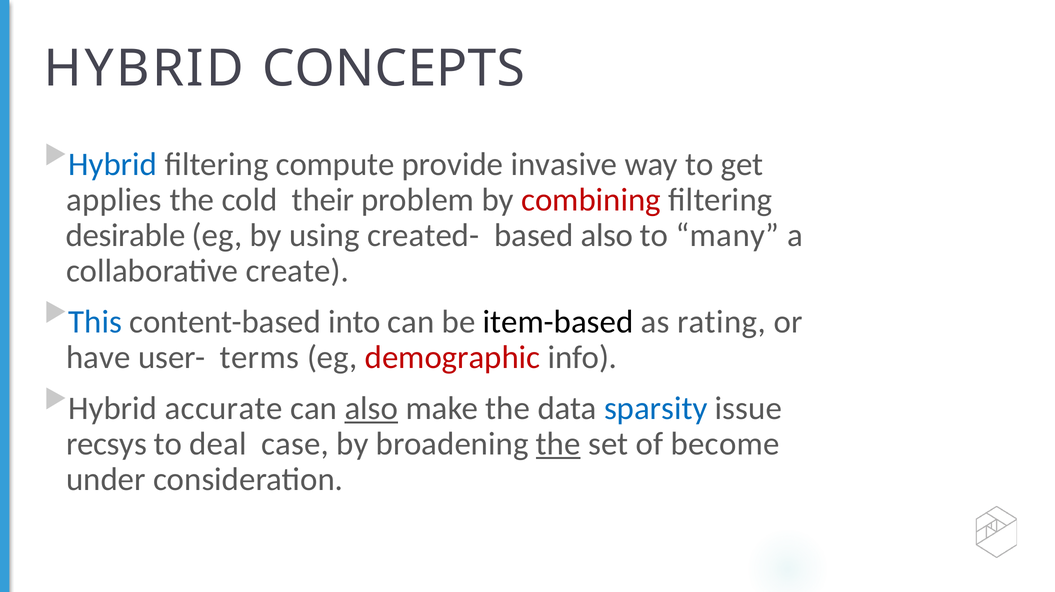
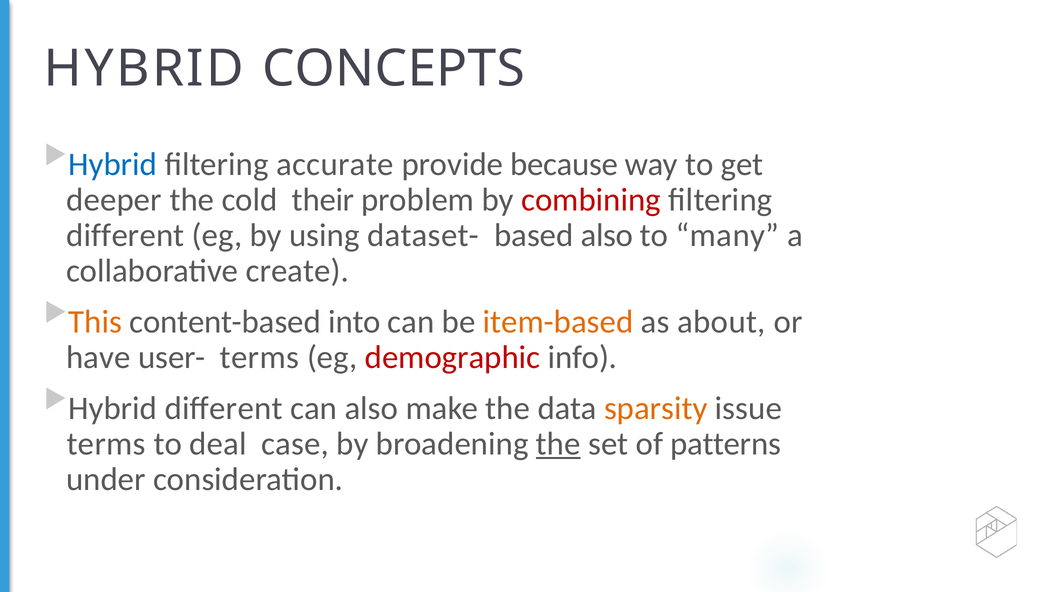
compute: compute -> accurate
invasive: invasive -> because
applies: applies -> deeper
desirable at (126, 236): desirable -> different
created-: created- -> dataset-
This colour: blue -> orange
item-based colour: black -> orange
rating: rating -> about
Hybrid accurate: accurate -> diﬀerent
also at (371, 409) underline: present -> none
sparsity colour: blue -> orange
recsys at (107, 444): recsys -> terms
become: become -> patterns
